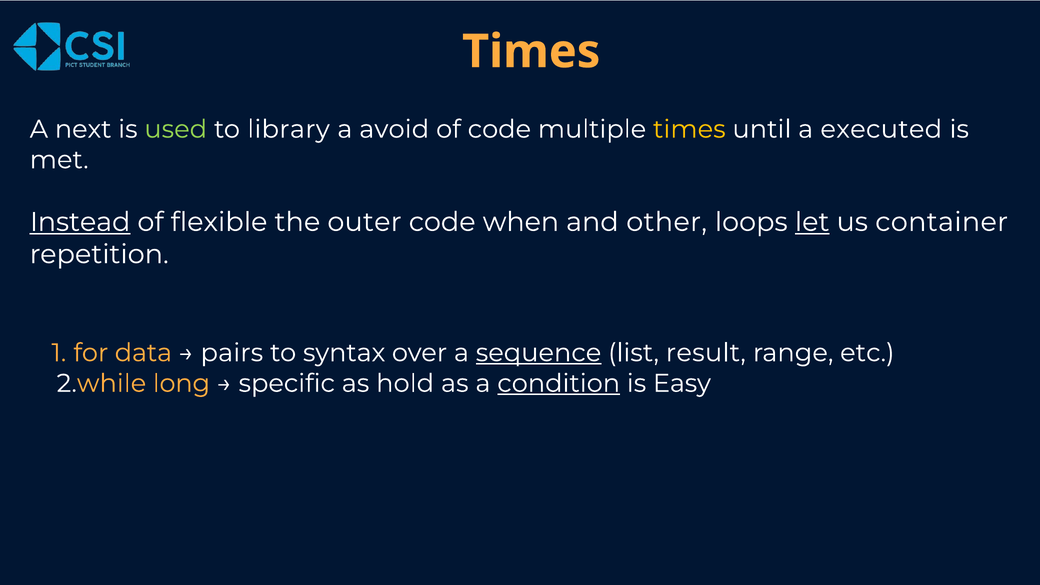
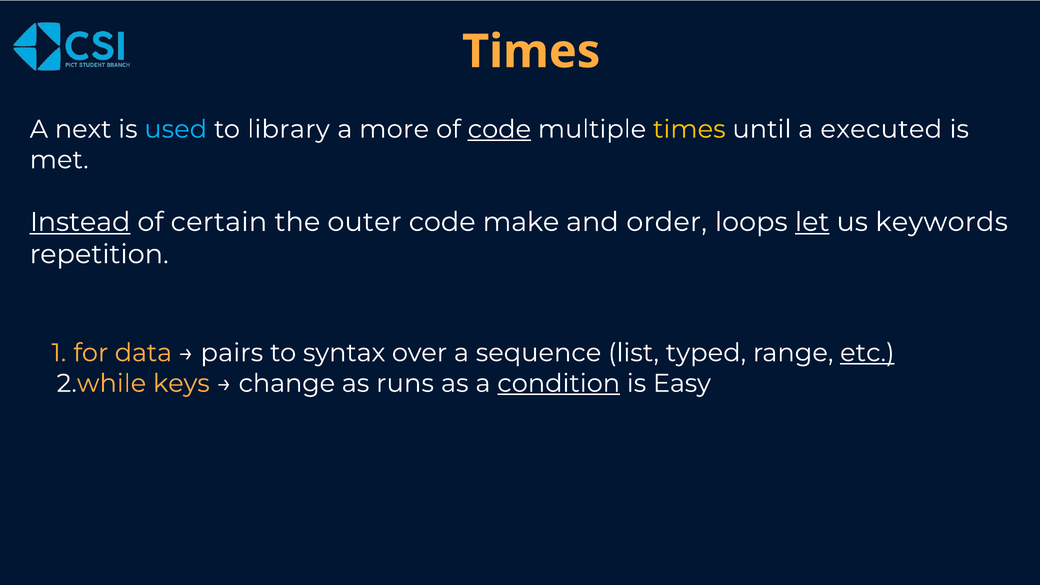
used colour: light green -> light blue
avoid: avoid -> more
code at (499, 129) underline: none -> present
flexible: flexible -> certain
when: when -> make
other: other -> order
container: container -> keywords
sequence underline: present -> none
result: result -> typed
etc underline: none -> present
long: long -> keys
specific: specific -> change
hold: hold -> runs
